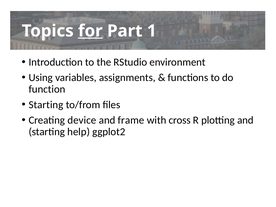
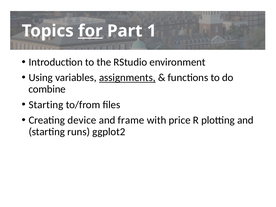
assignments underline: none -> present
function: function -> combine
cross: cross -> price
help: help -> runs
